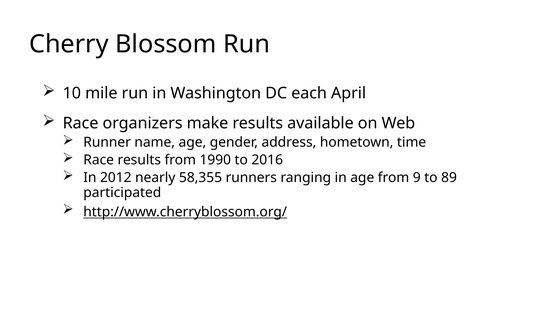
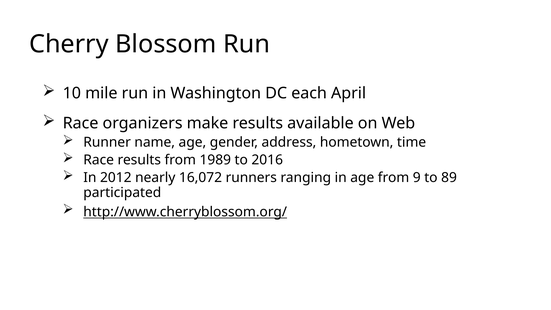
1990: 1990 -> 1989
58,355: 58,355 -> 16,072
